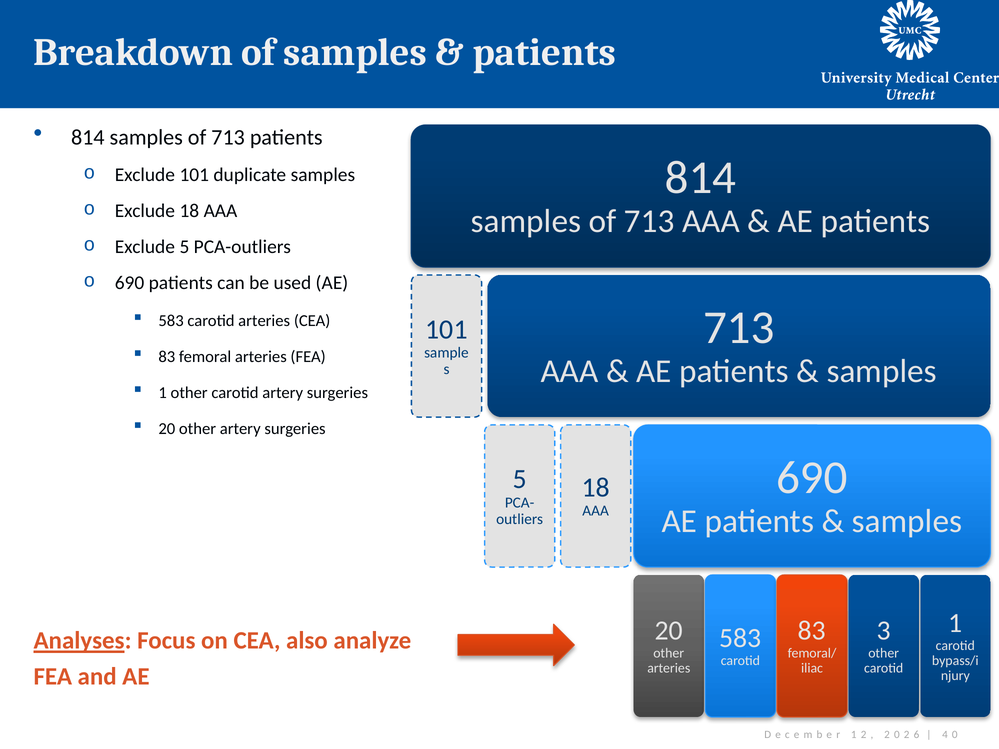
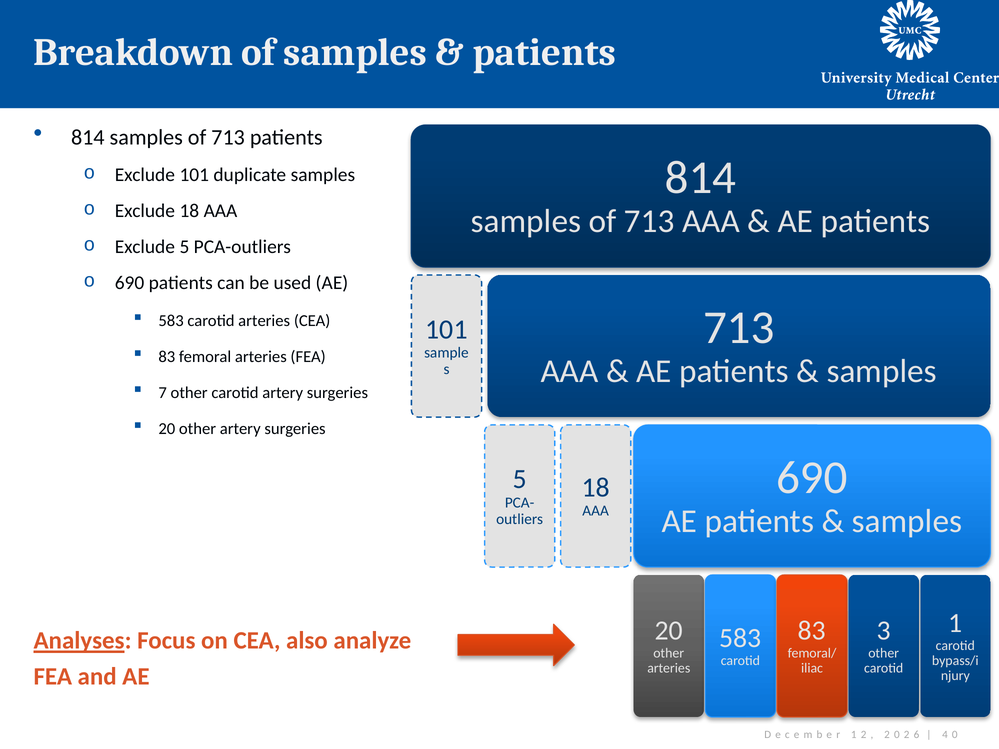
1 at (163, 393): 1 -> 7
